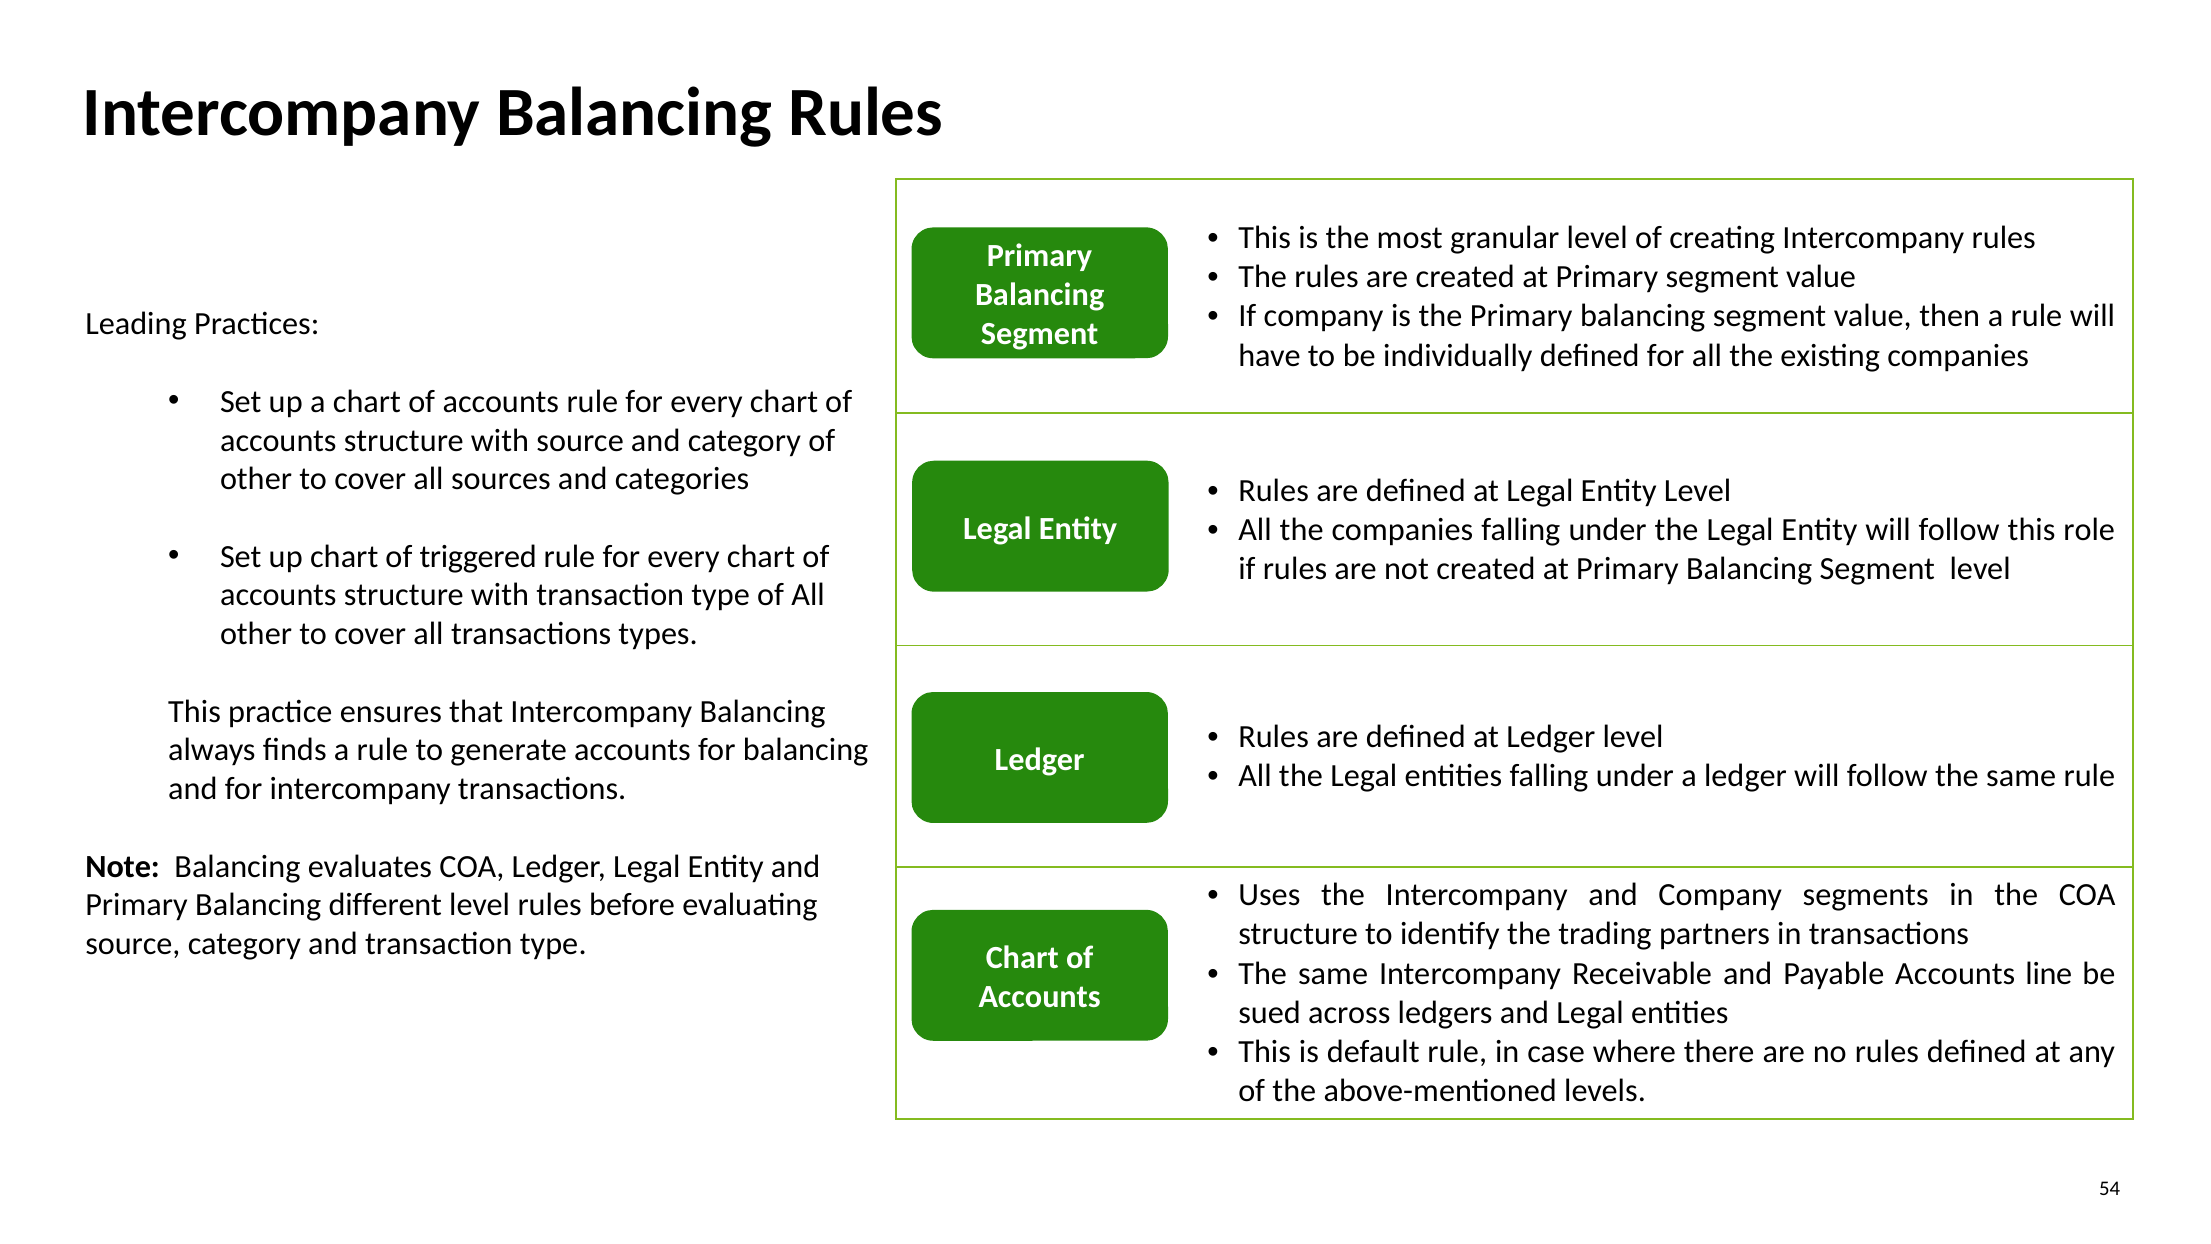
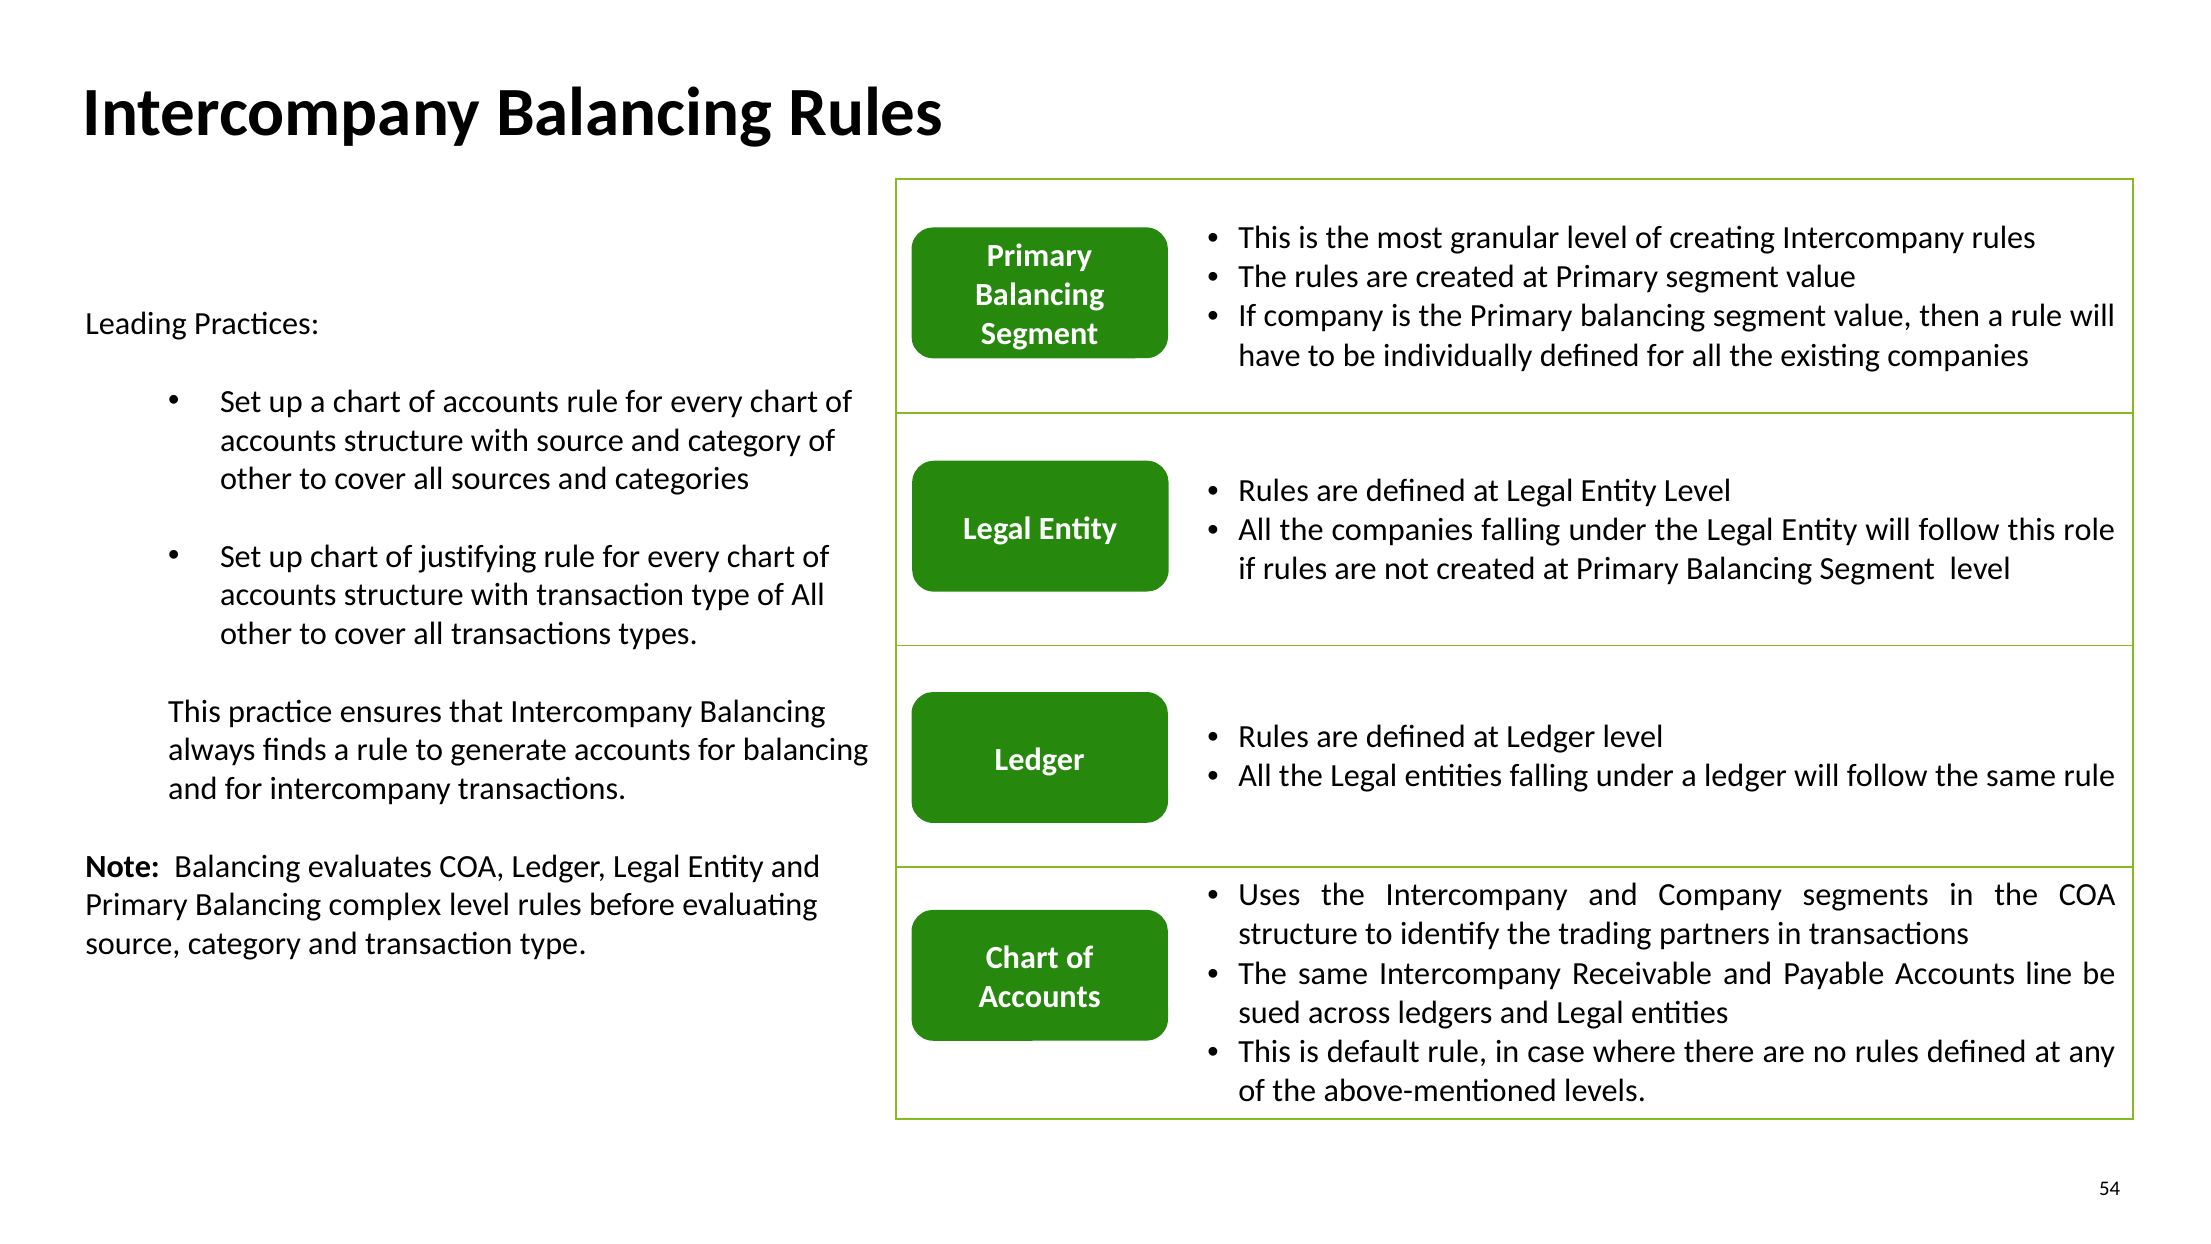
triggered: triggered -> justifying
different: different -> complex
